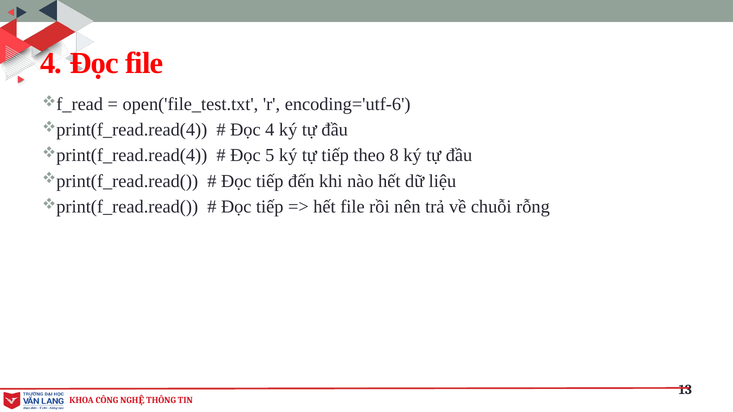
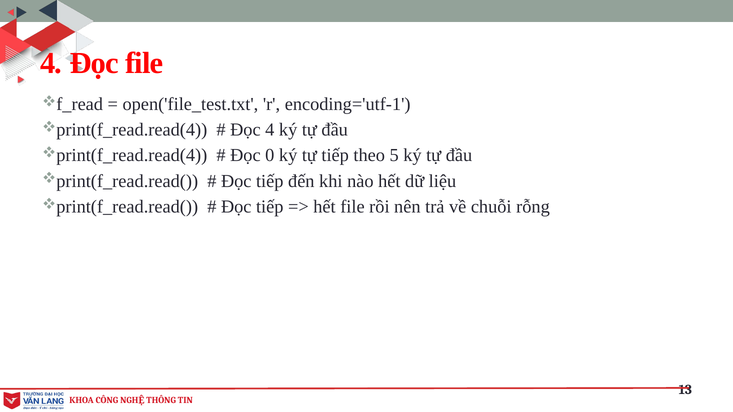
encoding='utf-6: encoding='utf-6 -> encoding='utf-1
5: 5 -> 0
8: 8 -> 5
